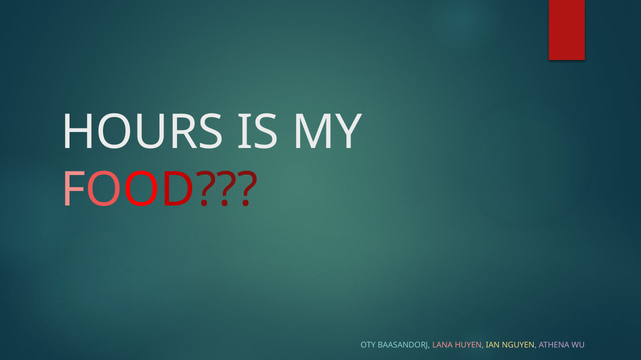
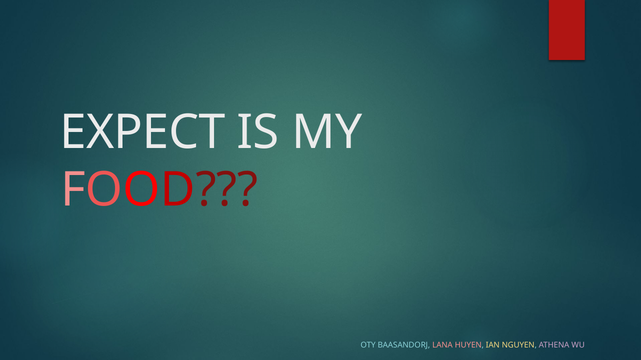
HOURS: HOURS -> EXPECT
